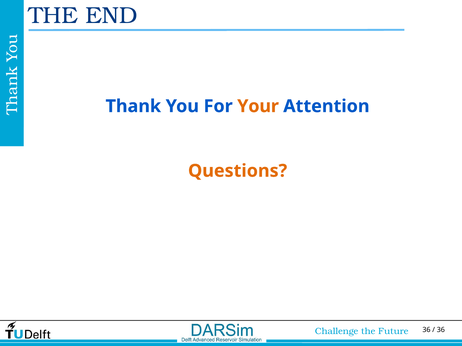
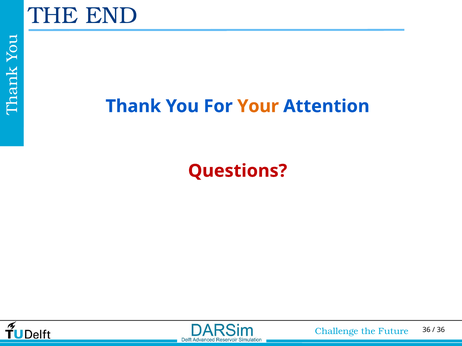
Questions colour: orange -> red
